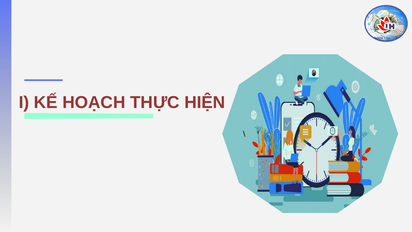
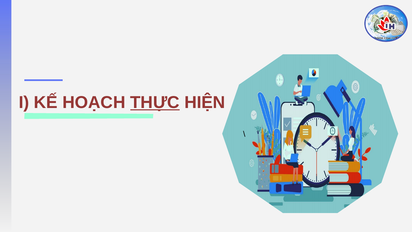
THỰC underline: none -> present
